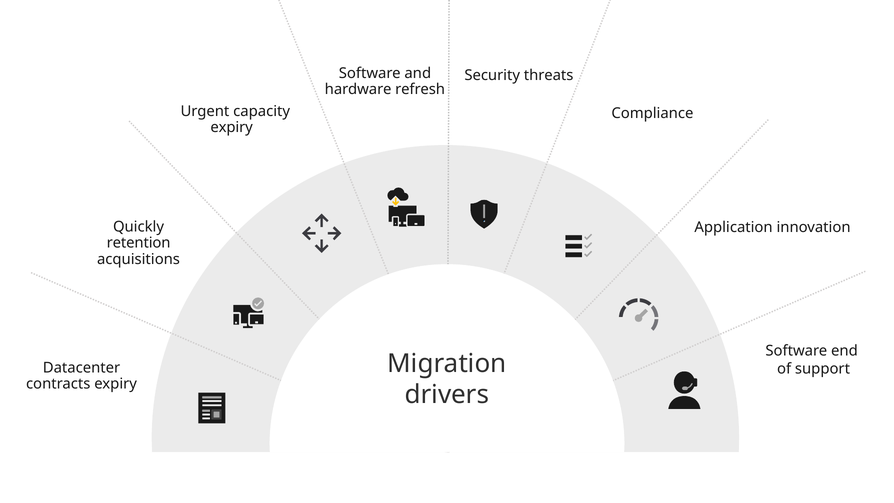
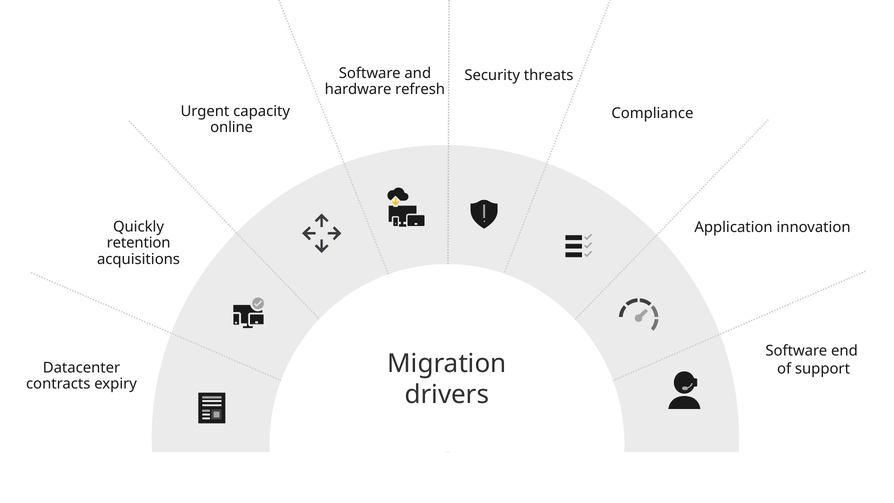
expiry at (232, 127): expiry -> online
